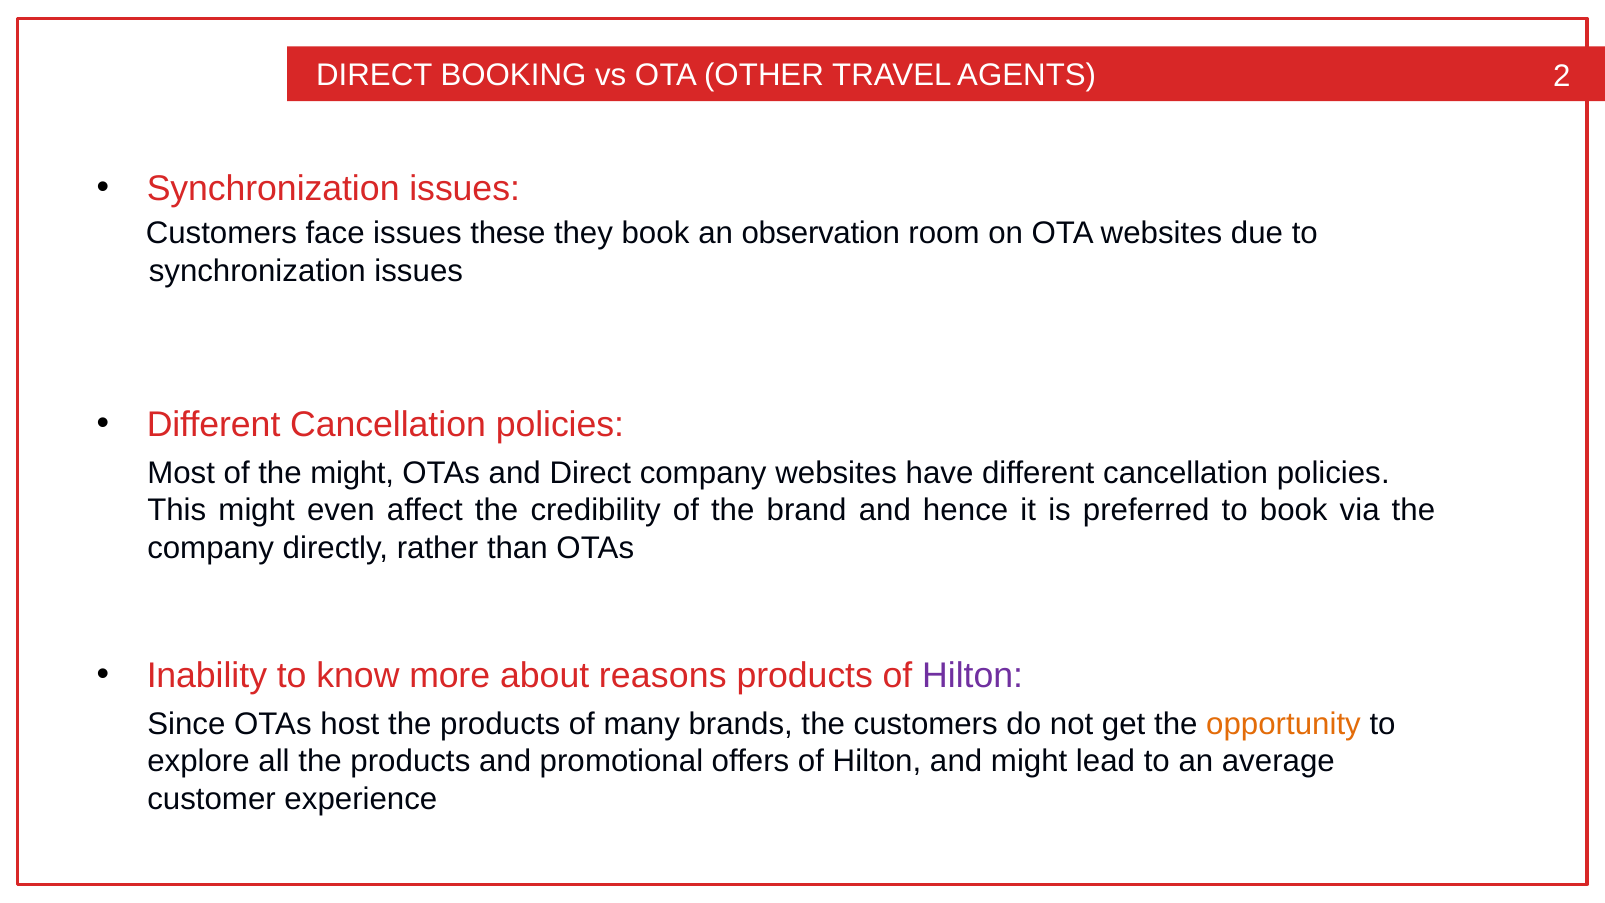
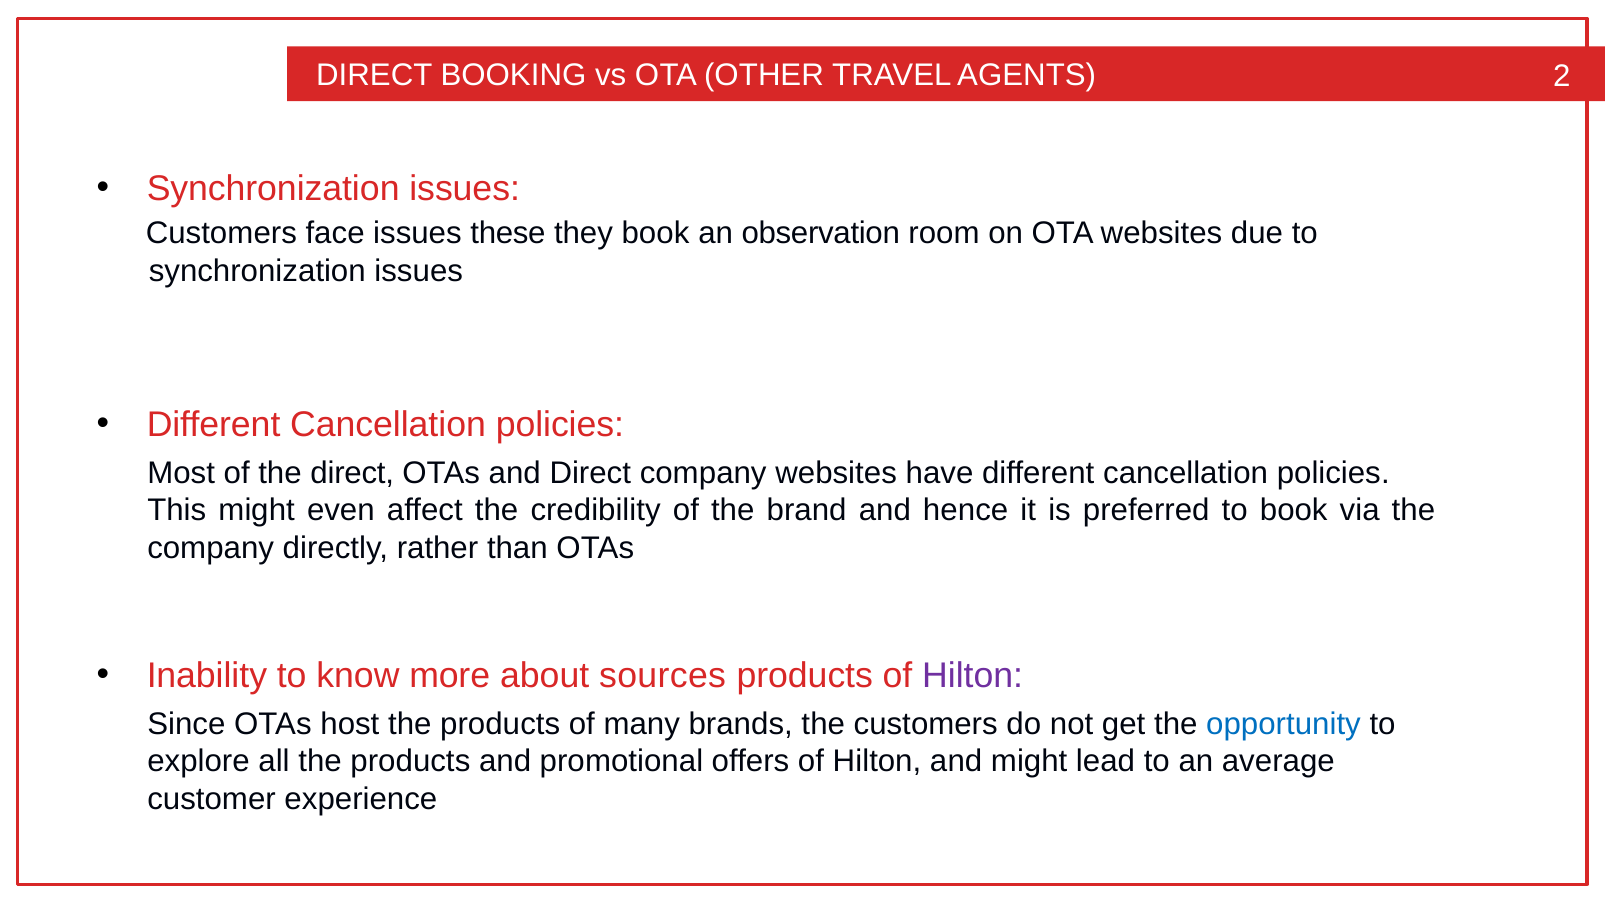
the might: might -> direct
reasons: reasons -> sources
opportunity colour: orange -> blue
